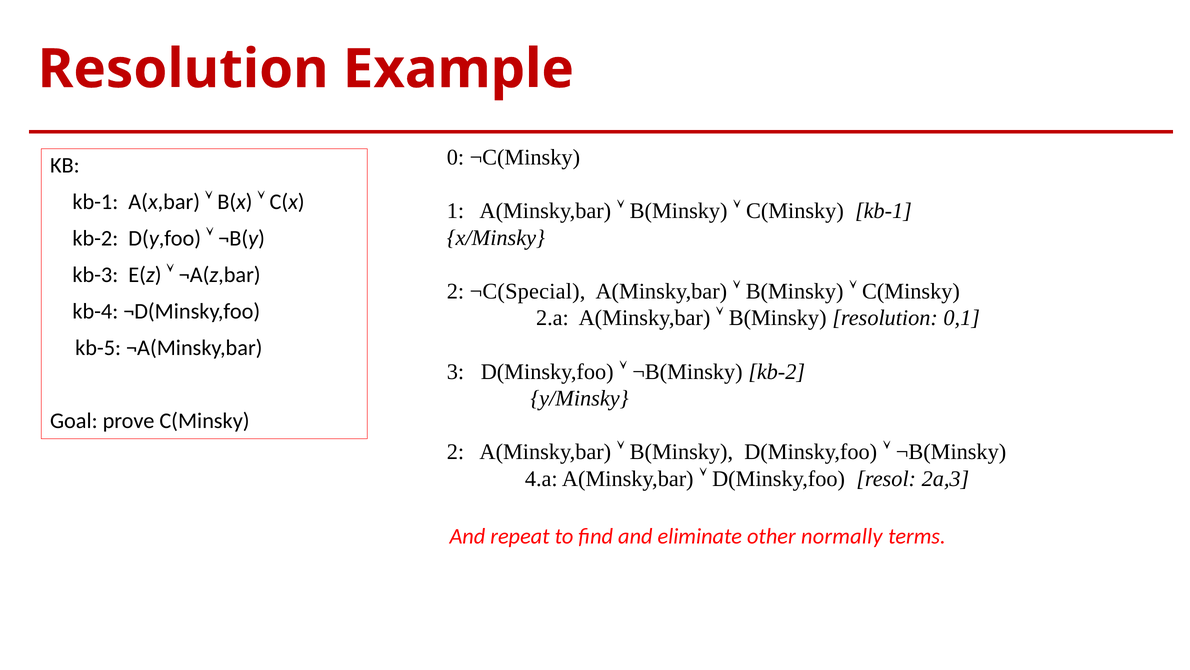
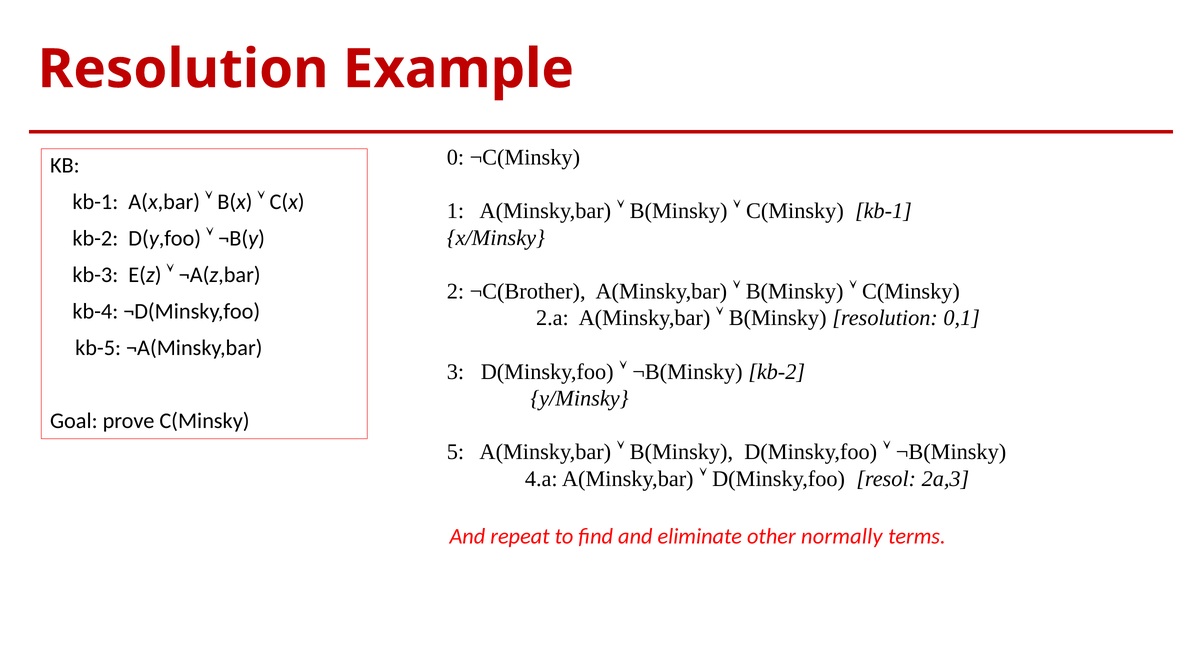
¬C(Special: ¬C(Special -> ¬C(Brother
2 at (455, 452): 2 -> 5
